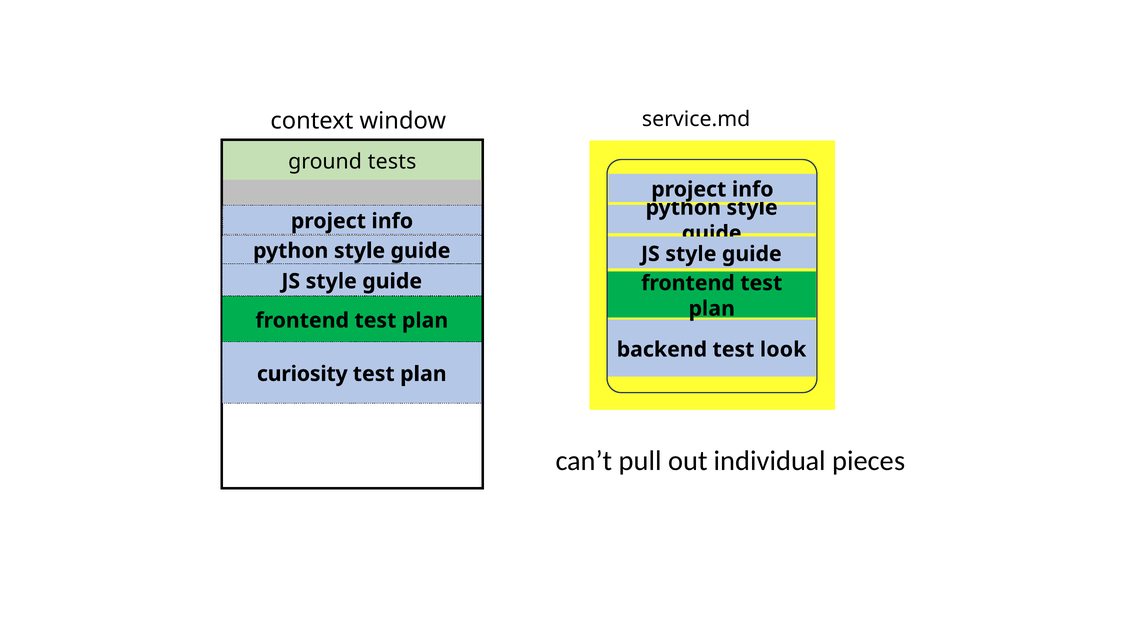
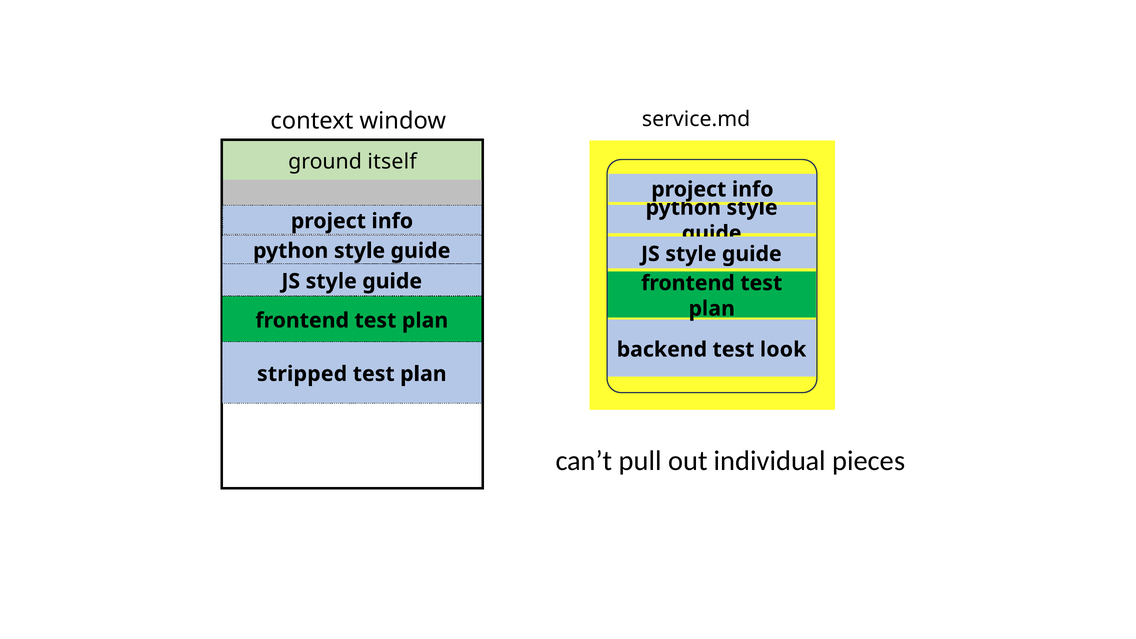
tests: tests -> itself
curiosity: curiosity -> stripped
